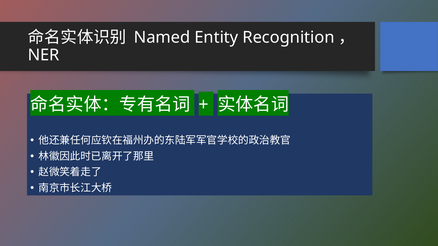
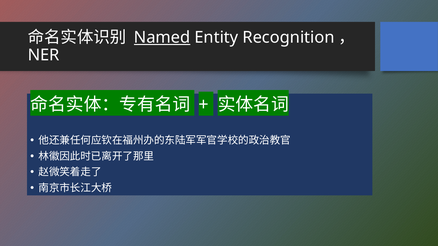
Named underline: none -> present
